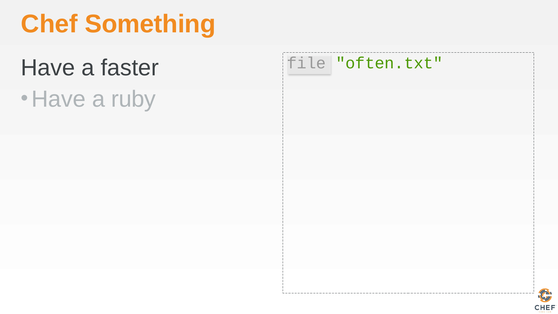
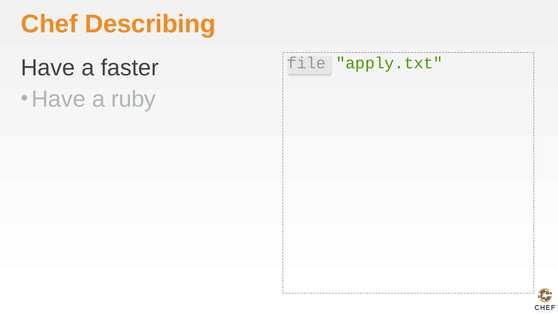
Something: Something -> Describing
often.txt: often.txt -> apply.txt
